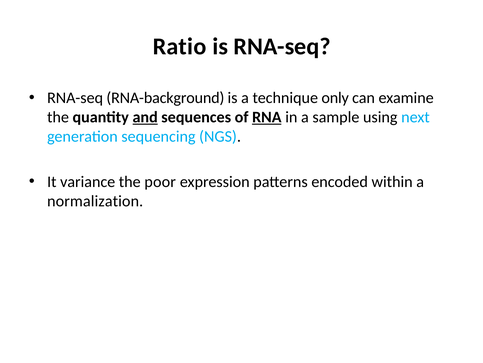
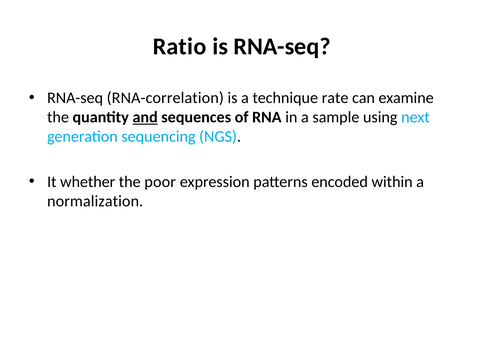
RNA-background: RNA-background -> RNA-correlation
only: only -> rate
RNA underline: present -> none
variance: variance -> whether
